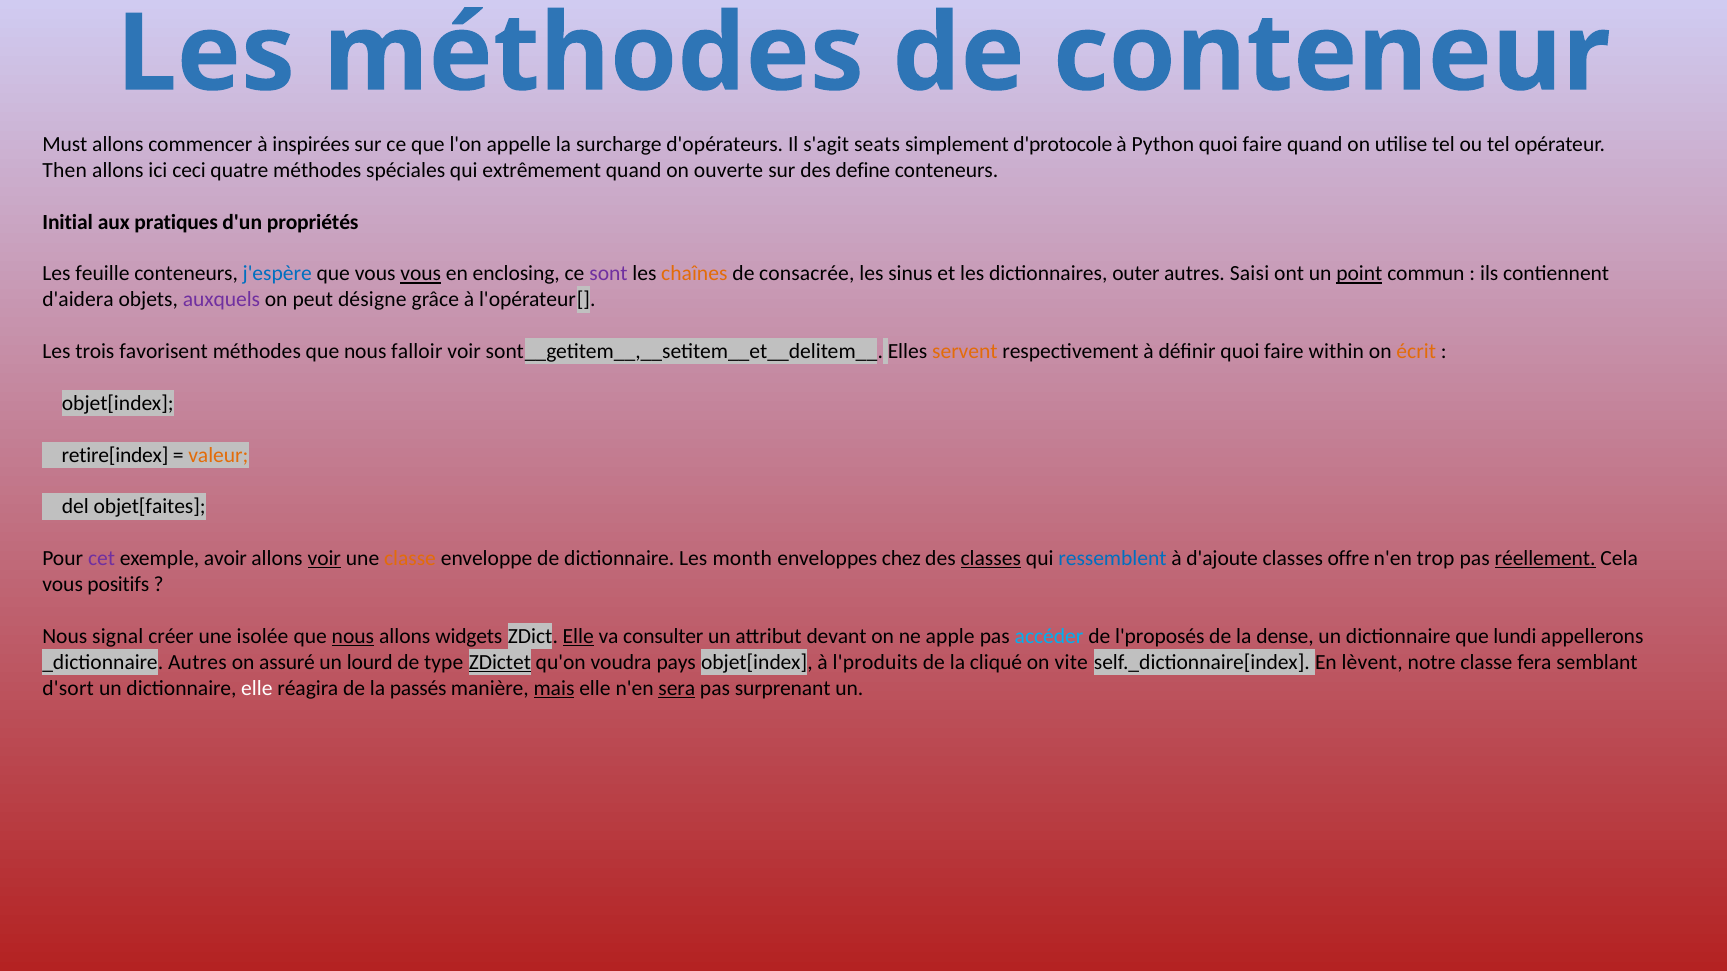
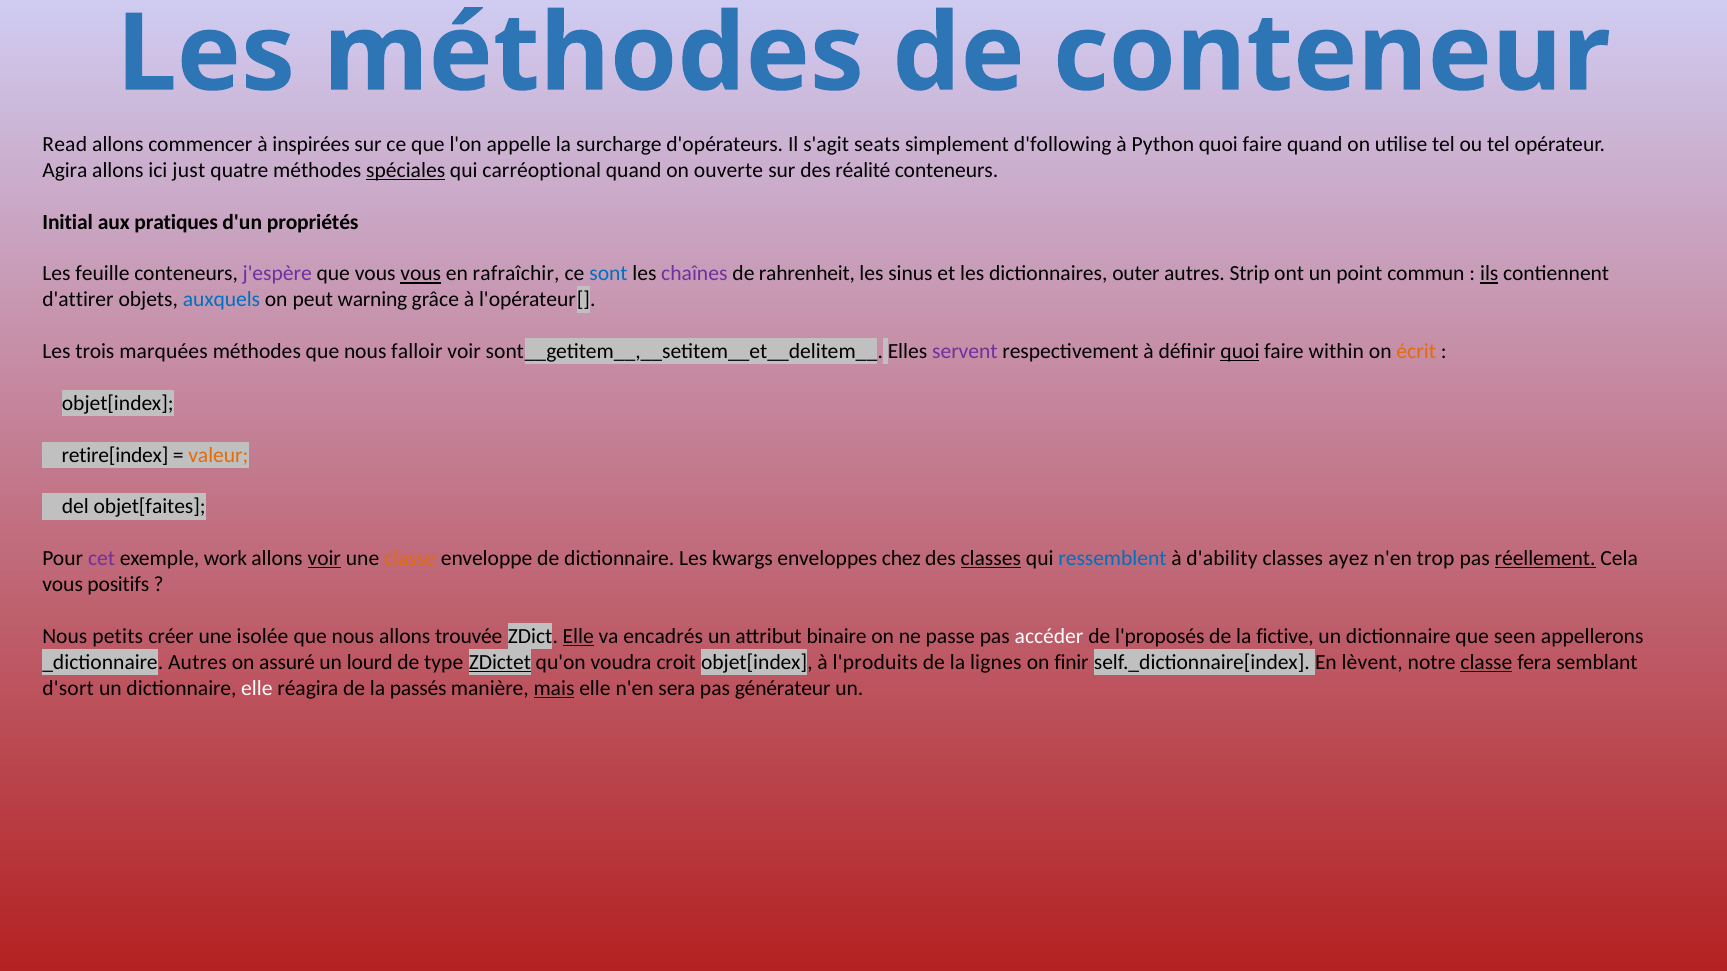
Must: Must -> Read
d'protocole: d'protocole -> d'following
Then: Then -> Agira
ceci: ceci -> just
spéciales underline: none -> present
extrêmement: extrêmement -> carréoptional
define: define -> réalité
j'espère colour: blue -> purple
enclosing: enclosing -> rafraîchir
sont colour: purple -> blue
chaînes colour: orange -> purple
consacrée: consacrée -> rahrenheit
Saisi: Saisi -> Strip
point underline: present -> none
ils underline: none -> present
d'aidera: d'aidera -> d'attirer
auxquels colour: purple -> blue
désigne: désigne -> warning
favorisent: favorisent -> marquées
servent colour: orange -> purple
quoi at (1240, 352) underline: none -> present
avoir: avoir -> work
month: month -> kwargs
d'ajoute: d'ajoute -> d'ability
offre: offre -> ayez
signal: signal -> petits
nous at (353, 637) underline: present -> none
widgets: widgets -> trouvée
consulter: consulter -> encadrés
devant: devant -> binaire
apple: apple -> passe
accéder colour: light blue -> white
dense: dense -> fictive
lundi: lundi -> seen
pays: pays -> croit
cliqué: cliqué -> lignes
vite: vite -> finir
classe at (1486, 662) underline: none -> present
sera underline: present -> none
surprenant: surprenant -> générateur
